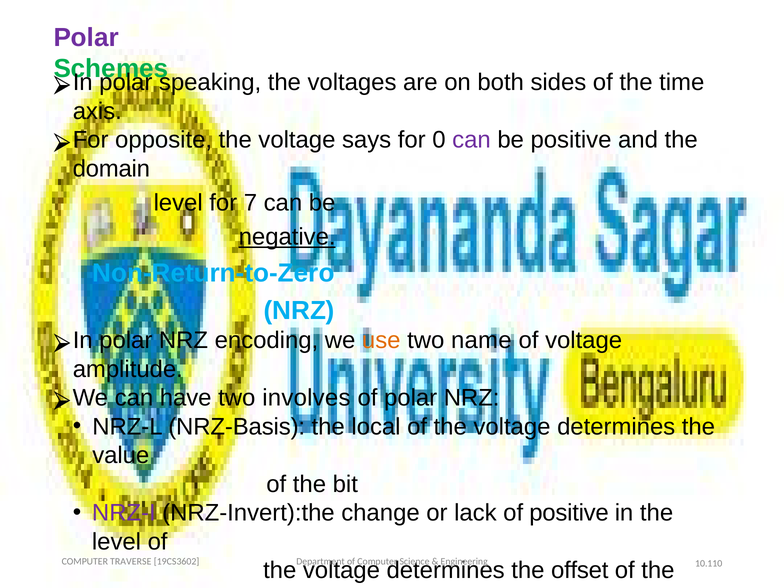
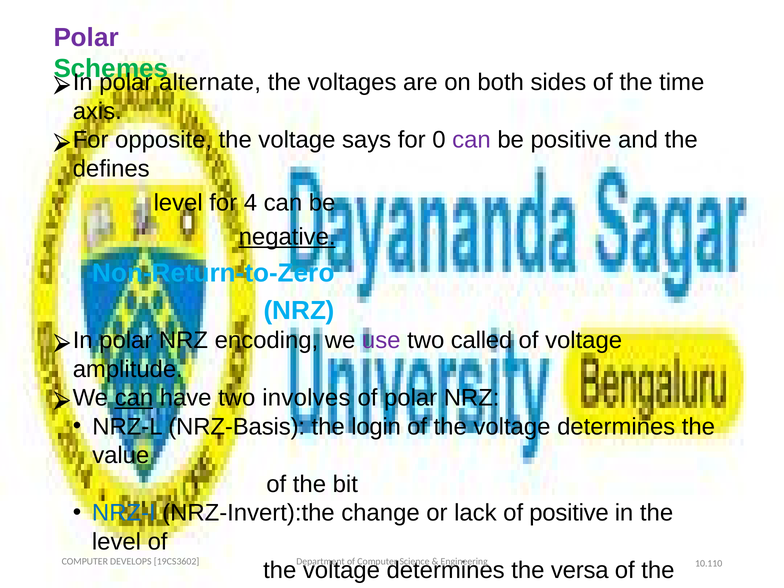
speaking: speaking -> alternate
domain: domain -> defines
7: 7 -> 4
use colour: orange -> purple
name: name -> called
can at (134, 398) underline: none -> present
local: local -> login
NRZ-I colour: purple -> blue
TRAVERSE: TRAVERSE -> DEVELOPS
offset: offset -> versa
